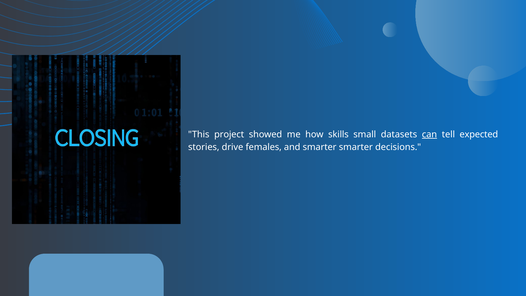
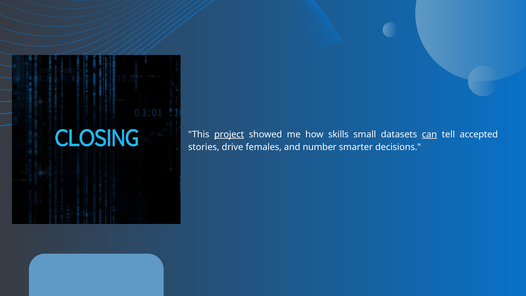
project underline: none -> present
expected: expected -> accepted
and smarter: smarter -> number
